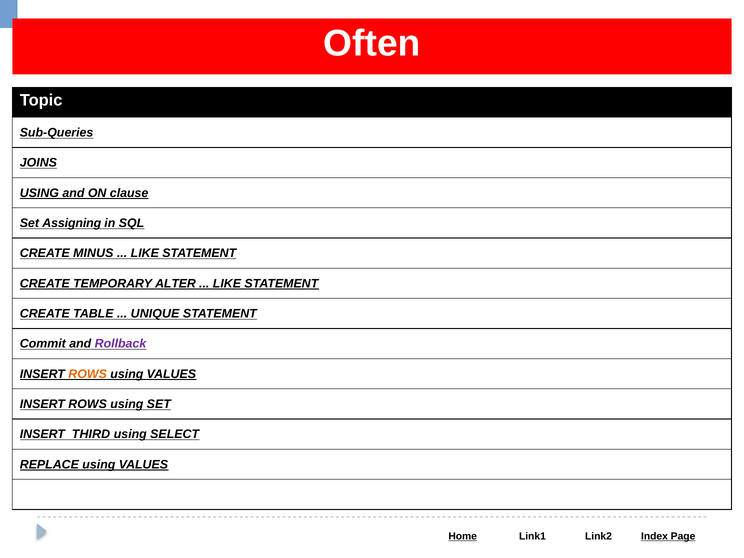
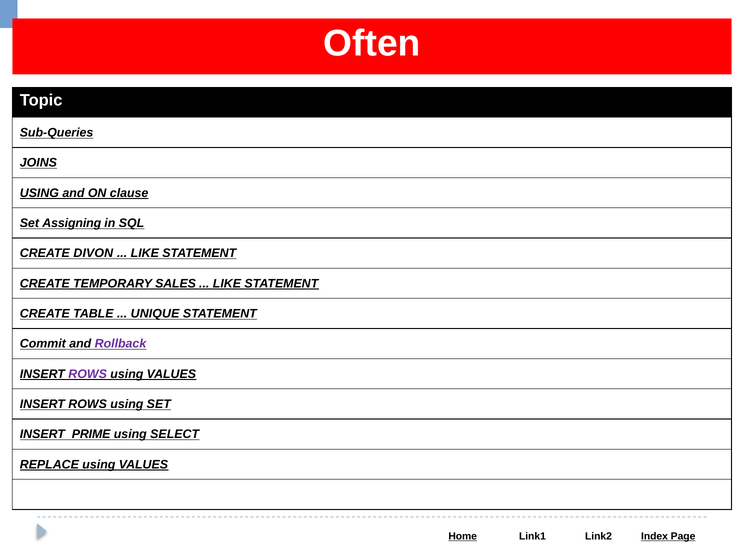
MINUS: MINUS -> DIVON
ALTER: ALTER -> SALES
ROWS at (88, 374) colour: orange -> purple
THIRD: THIRD -> PRIME
